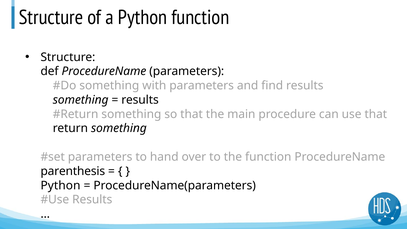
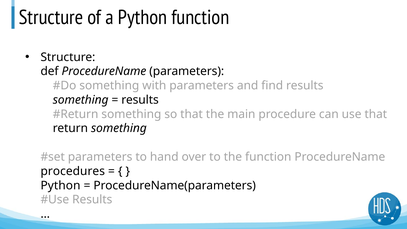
parenthesis: parenthesis -> procedures
